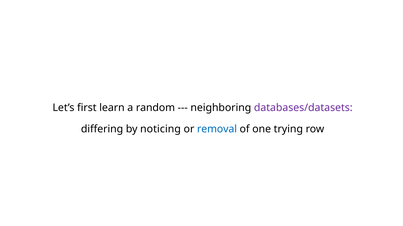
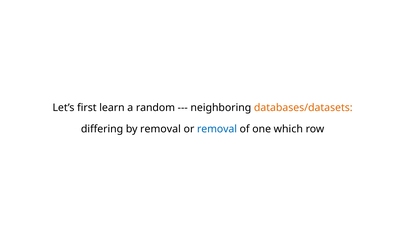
databases/datasets colour: purple -> orange
by noticing: noticing -> removal
trying: trying -> which
